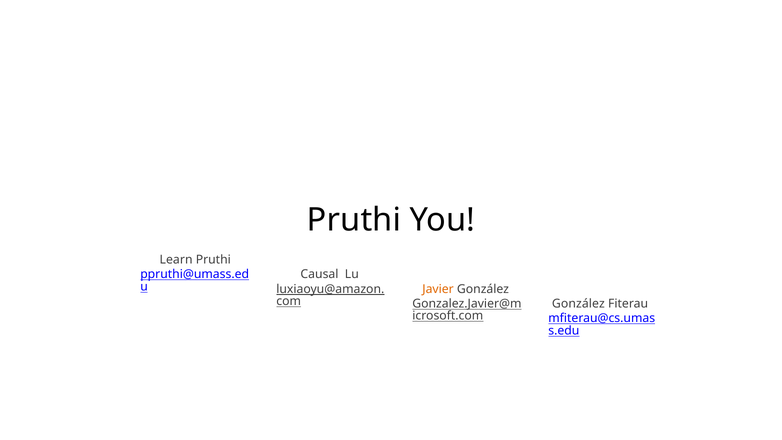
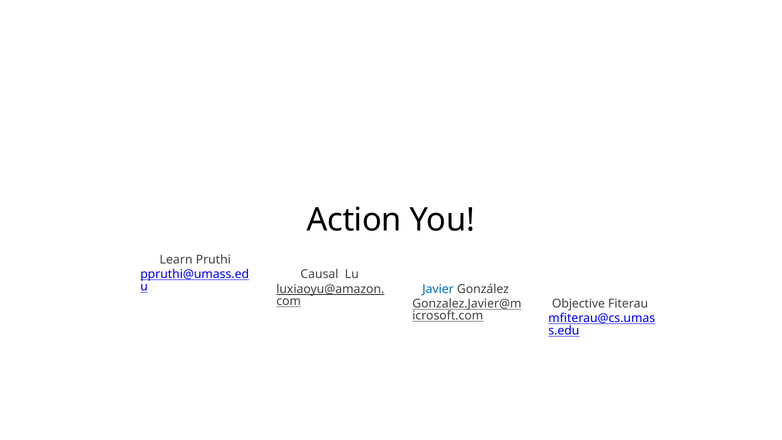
Pruthi at (354, 220): Pruthi -> Action
Javier colour: orange -> blue
González at (578, 304): González -> Objective
